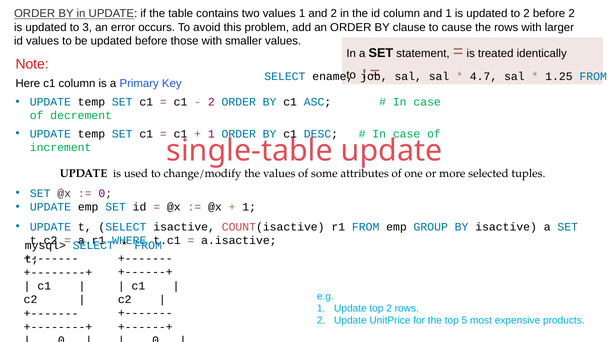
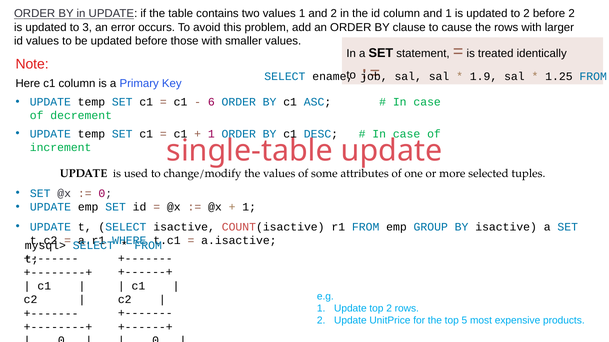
4.7: 4.7 -> 1.9
2 at (211, 102): 2 -> 6
